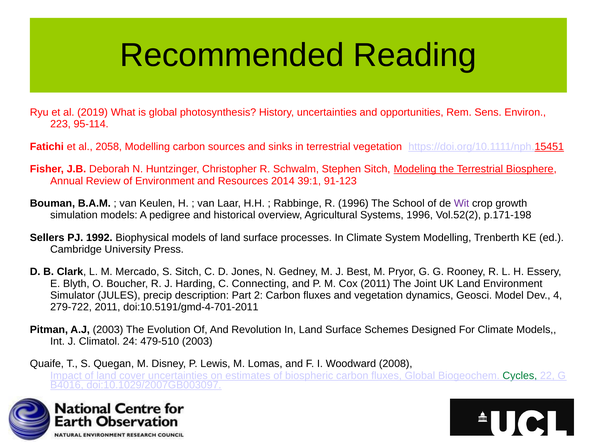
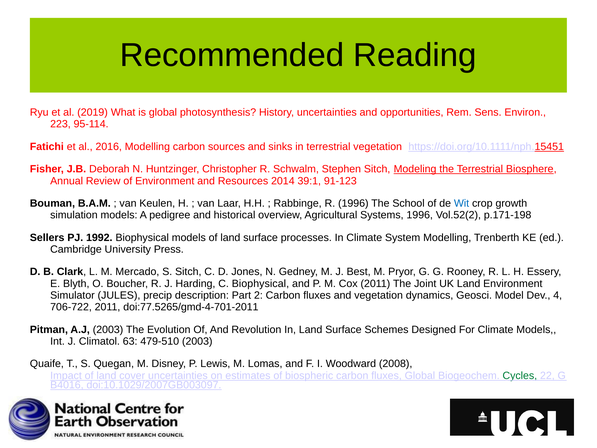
2058: 2058 -> 2016
Wit colour: purple -> blue
C Connecting: Connecting -> Biophysical
279-722: 279-722 -> 706-722
doi:10.5191/gmd-4-701-2011: doi:10.5191/gmd-4-701-2011 -> doi:77.5265/gmd-4-701-2011
24: 24 -> 63
